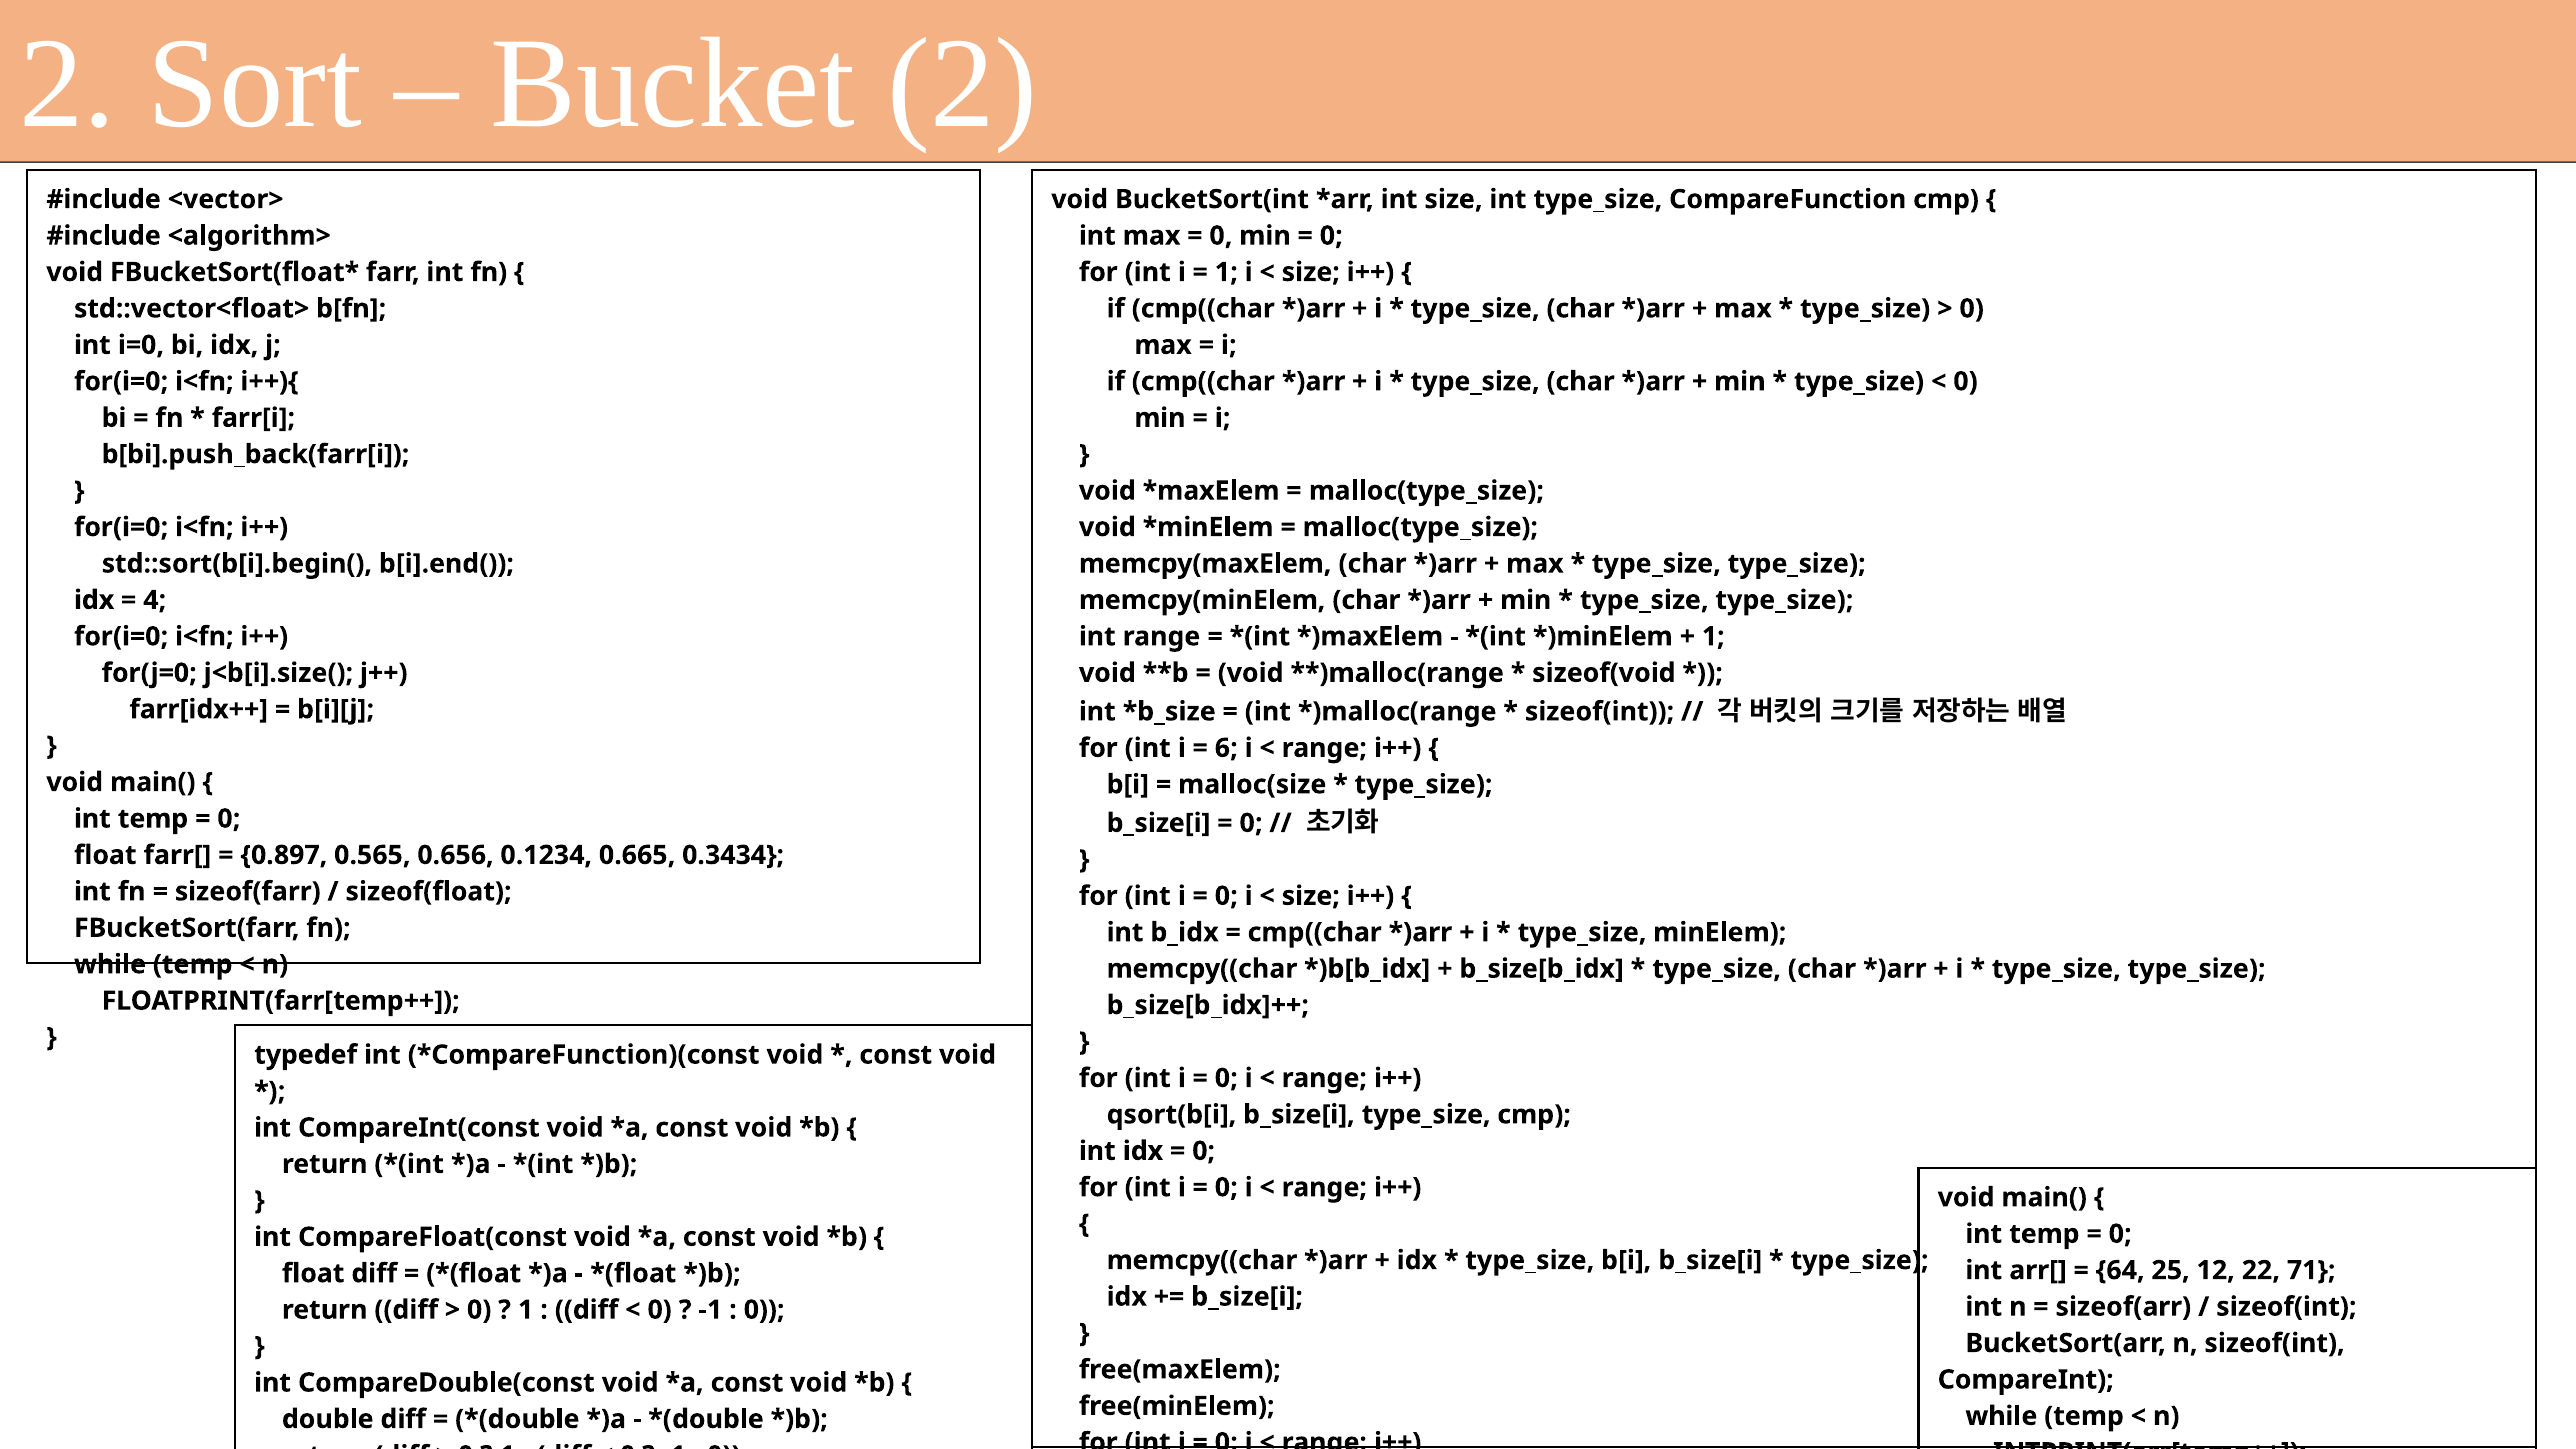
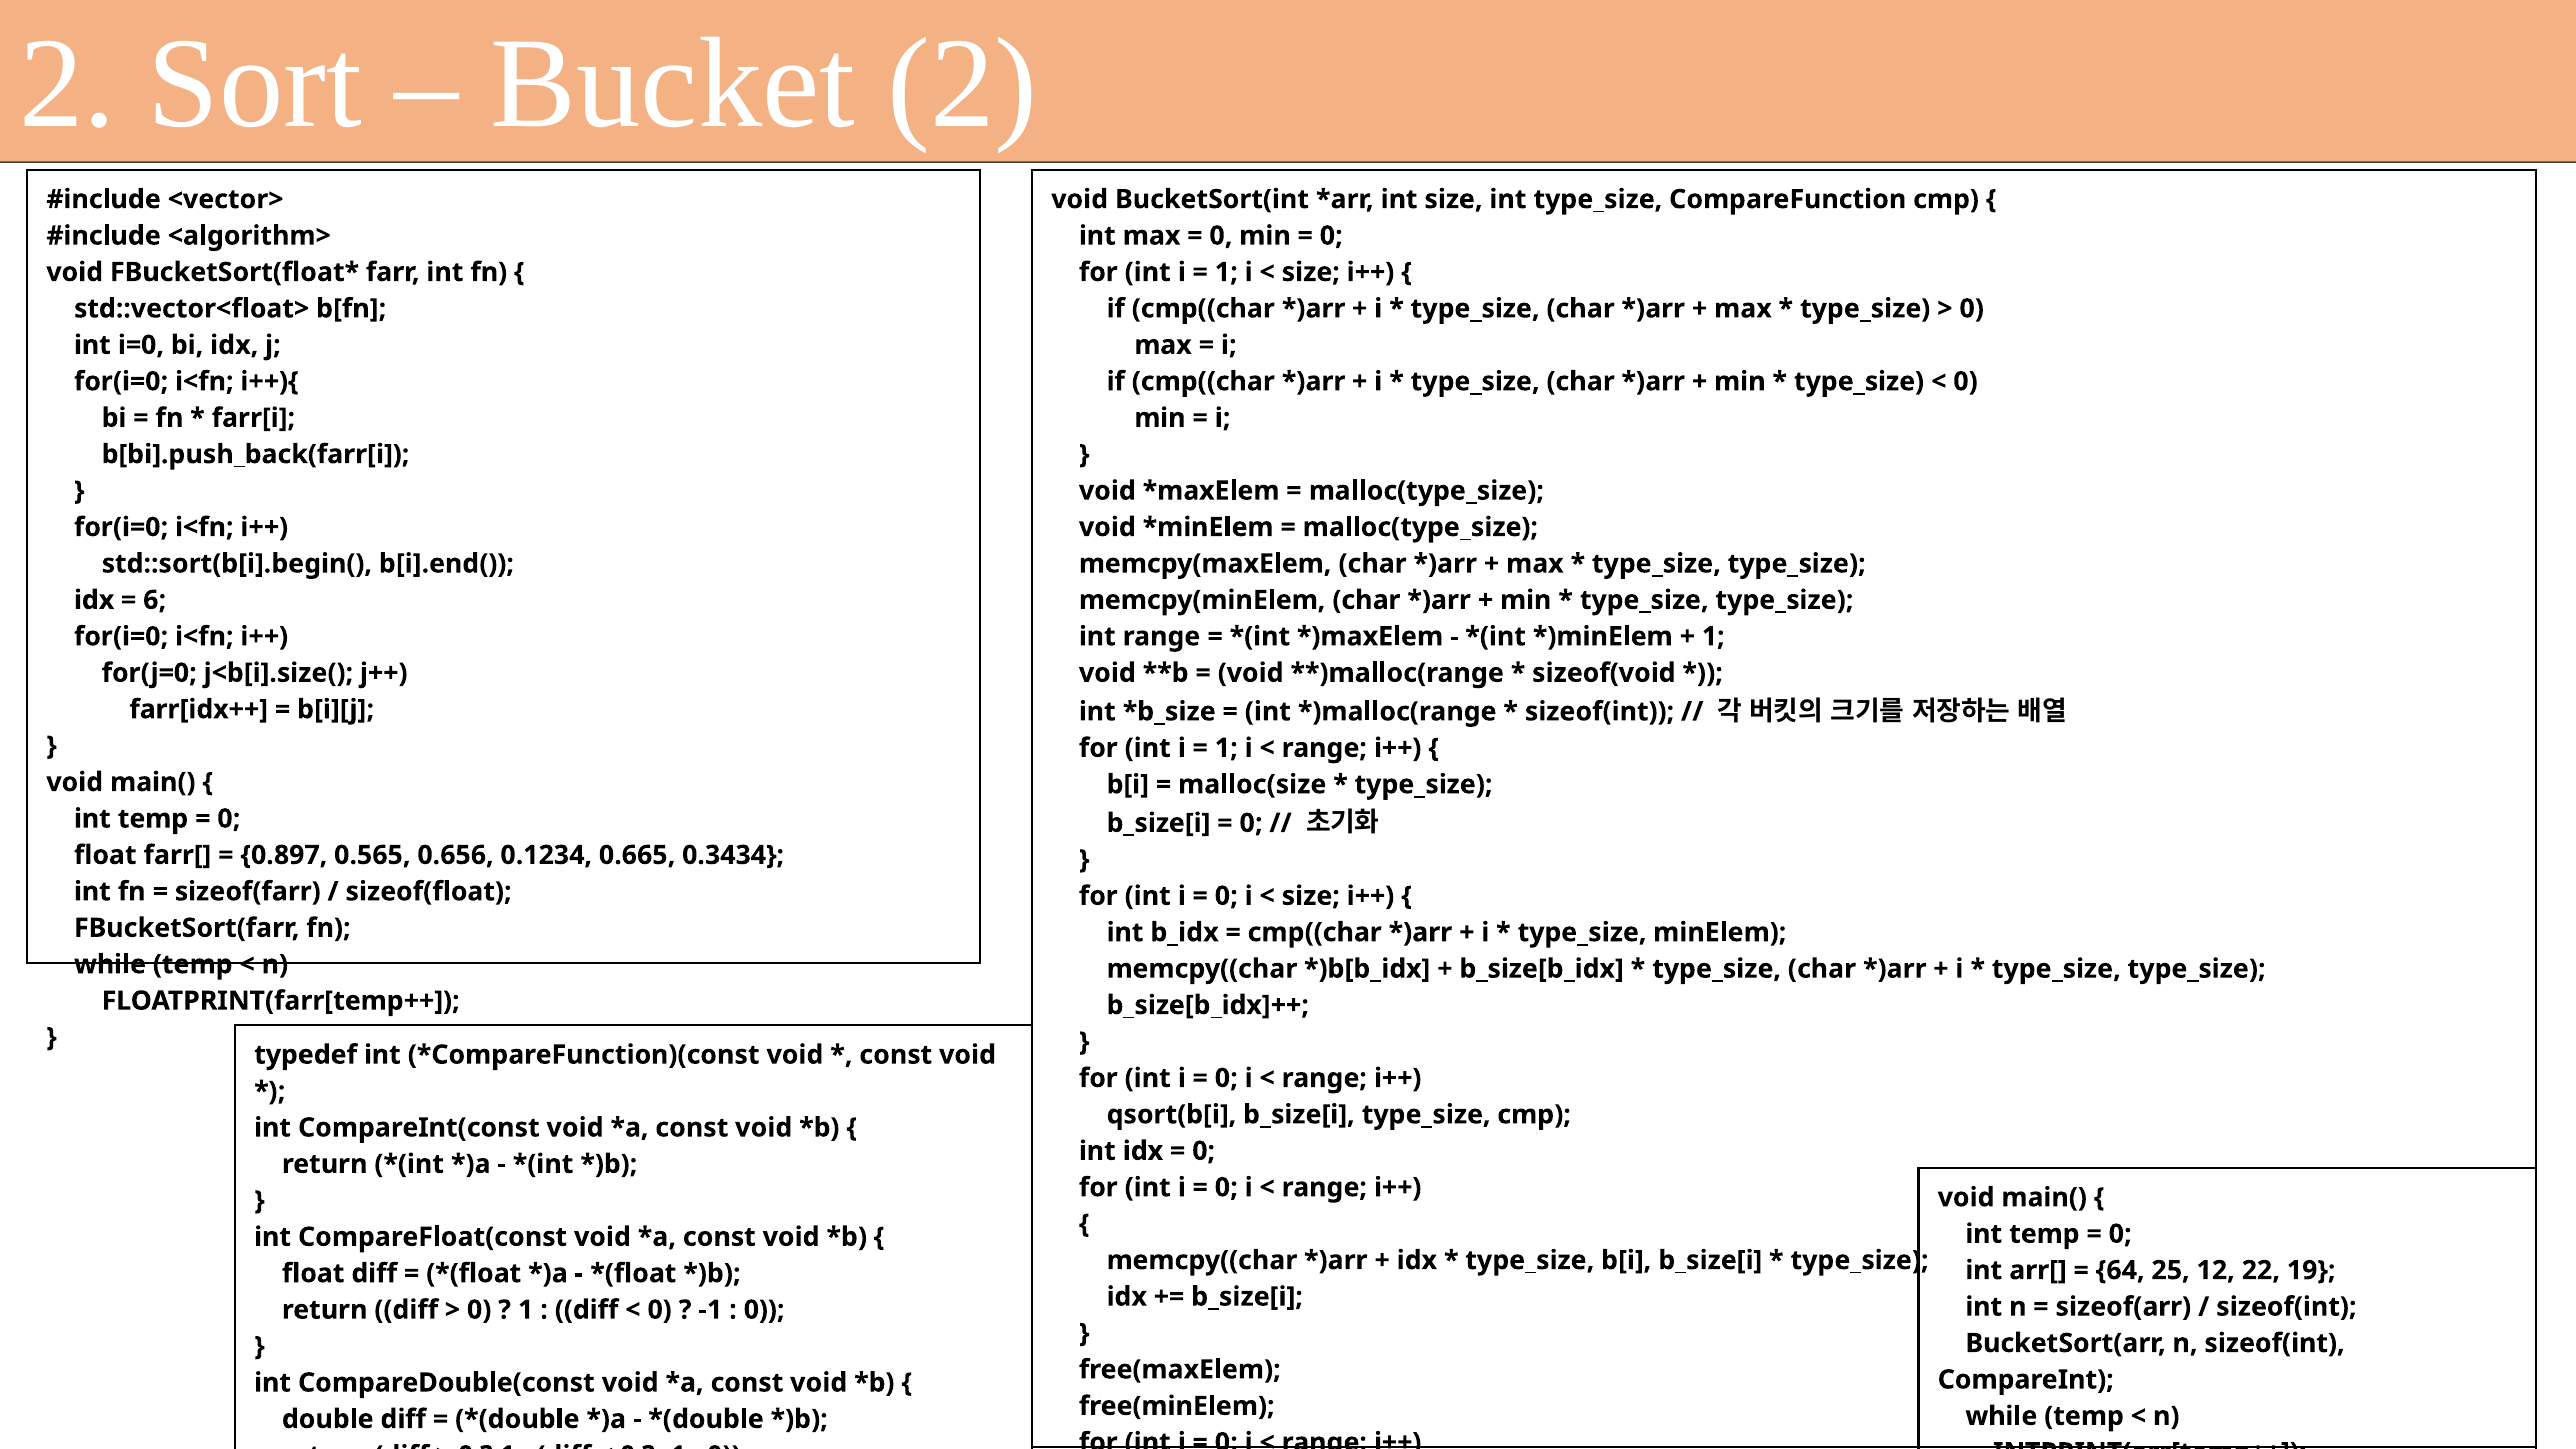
4: 4 -> 6
6 at (1226, 748): 6 -> 1
71: 71 -> 19
